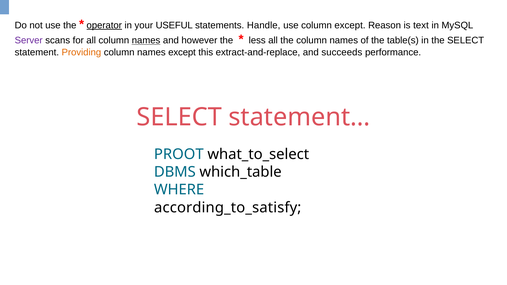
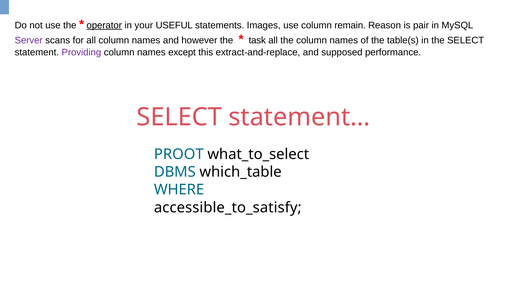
Handle: Handle -> Images
column except: except -> remain
text: text -> pair
names at (146, 40) underline: present -> none
less: less -> task
Providing colour: orange -> purple
succeeds: succeeds -> supposed
according_to_satisfy: according_to_satisfy -> accessible_to_satisfy
